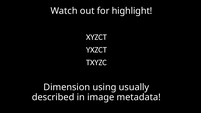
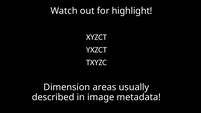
using: using -> areas
